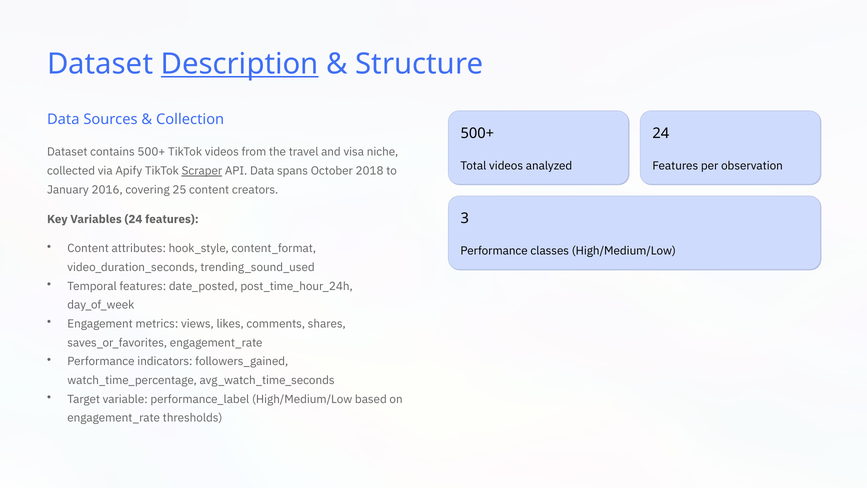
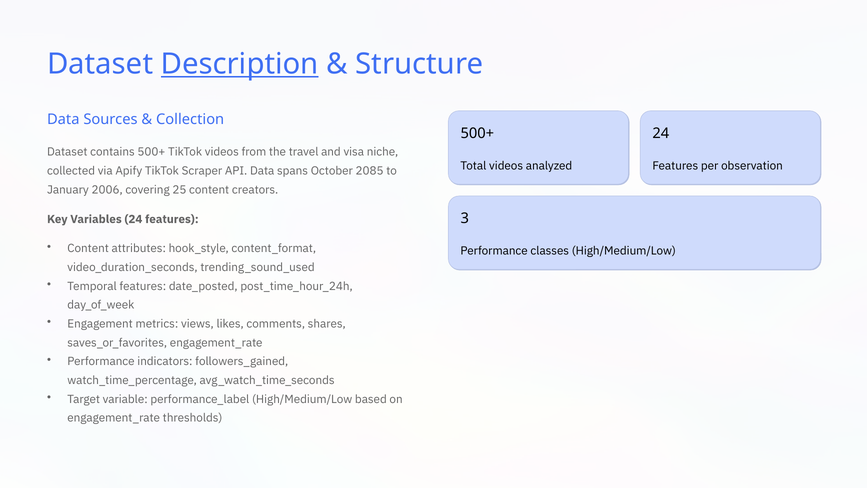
Scraper underline: present -> none
2018: 2018 -> 2085
2016: 2016 -> 2006
